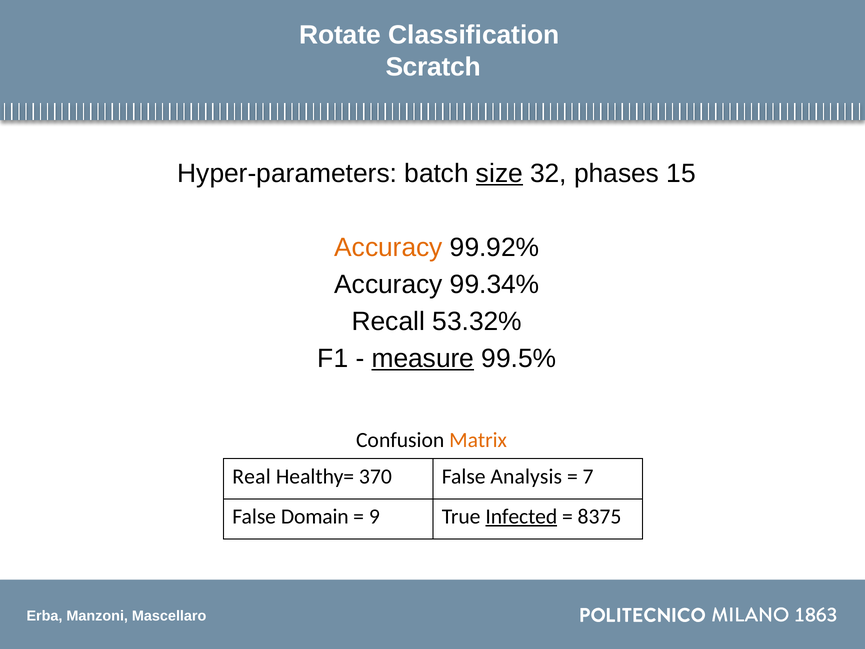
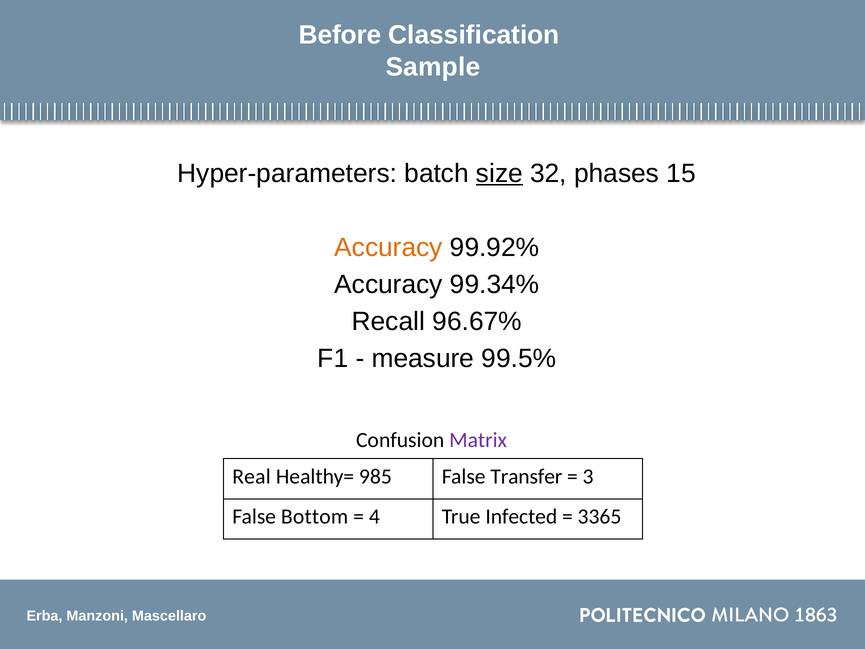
Rotate: Rotate -> Before
Scratch: Scratch -> Sample
53.32%: 53.32% -> 96.67%
measure underline: present -> none
Matrix colour: orange -> purple
370: 370 -> 985
Analysis: Analysis -> Transfer
7: 7 -> 3
Domain: Domain -> Bottom
9: 9 -> 4
Infected underline: present -> none
8375: 8375 -> 3365
